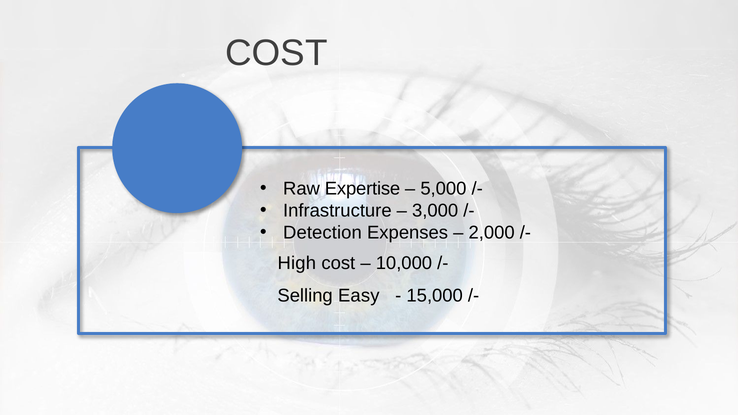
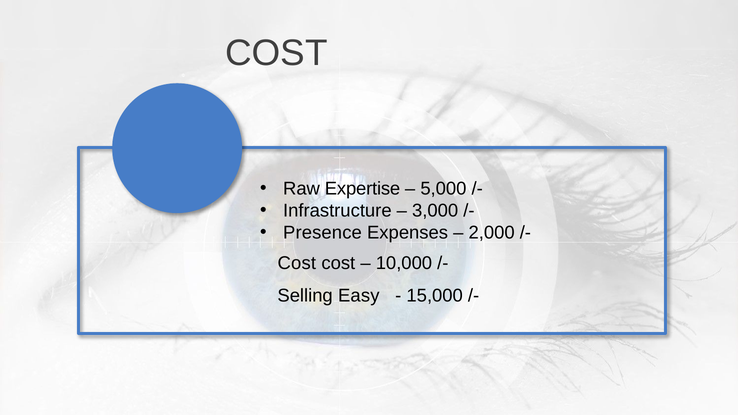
Detection: Detection -> Presence
High at (297, 263): High -> Cost
